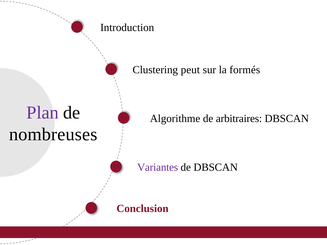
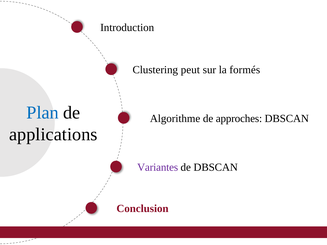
Plan colour: purple -> blue
arbitraires: arbitraires -> approches
nombreuses: nombreuses -> applications
